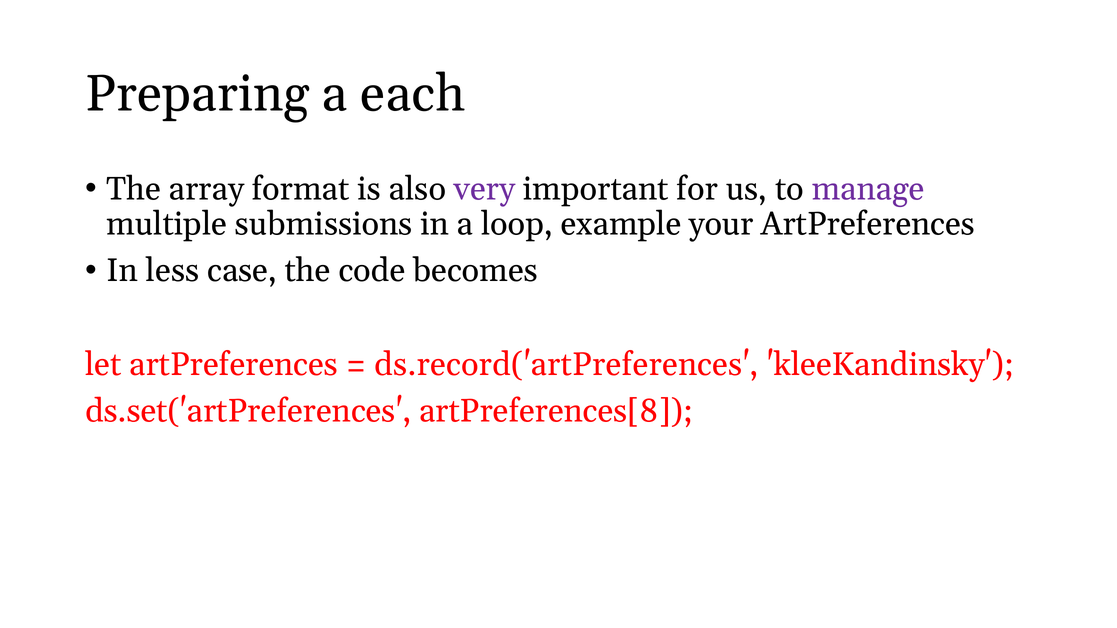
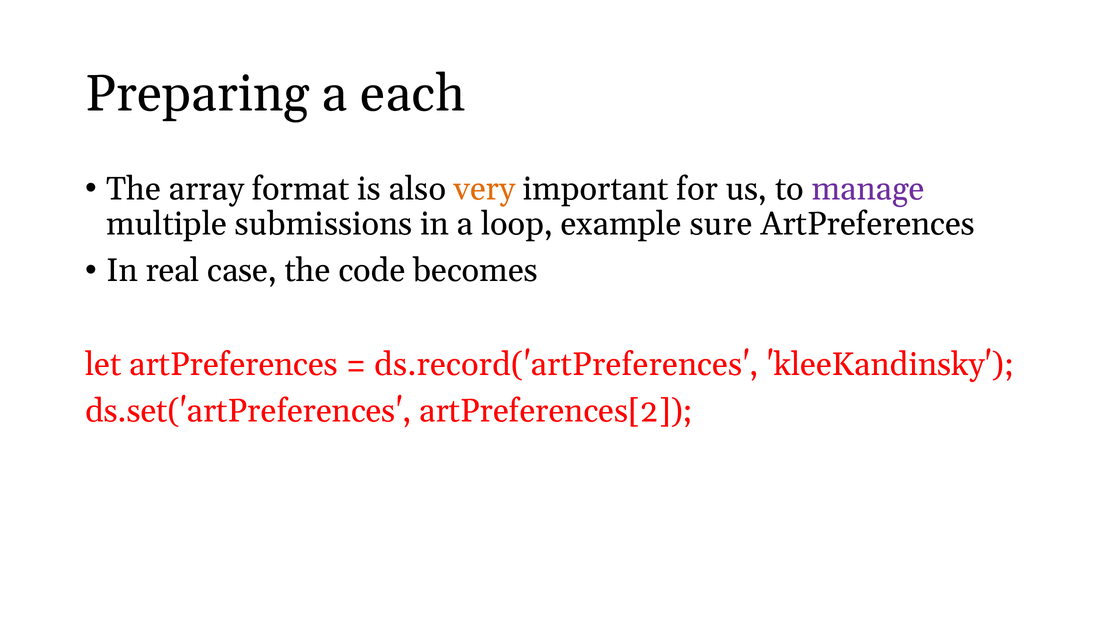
very colour: purple -> orange
your: your -> sure
less: less -> real
artPreferences[8: artPreferences[8 -> artPreferences[2
